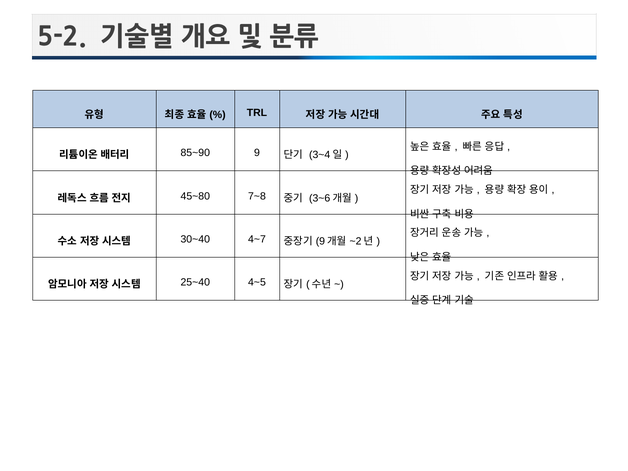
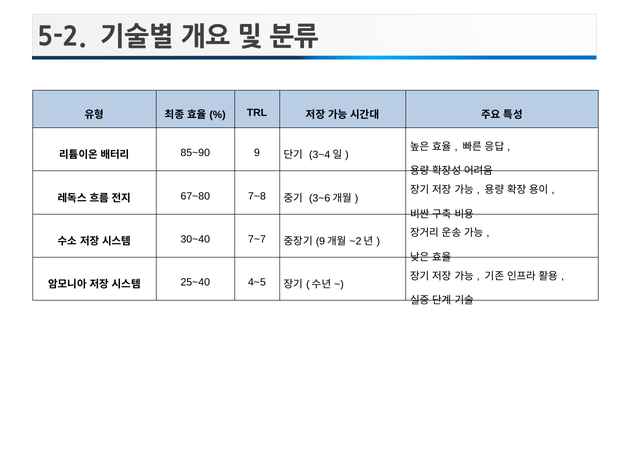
45~80: 45~80 -> 67~80
4~7: 4~7 -> 7~7
